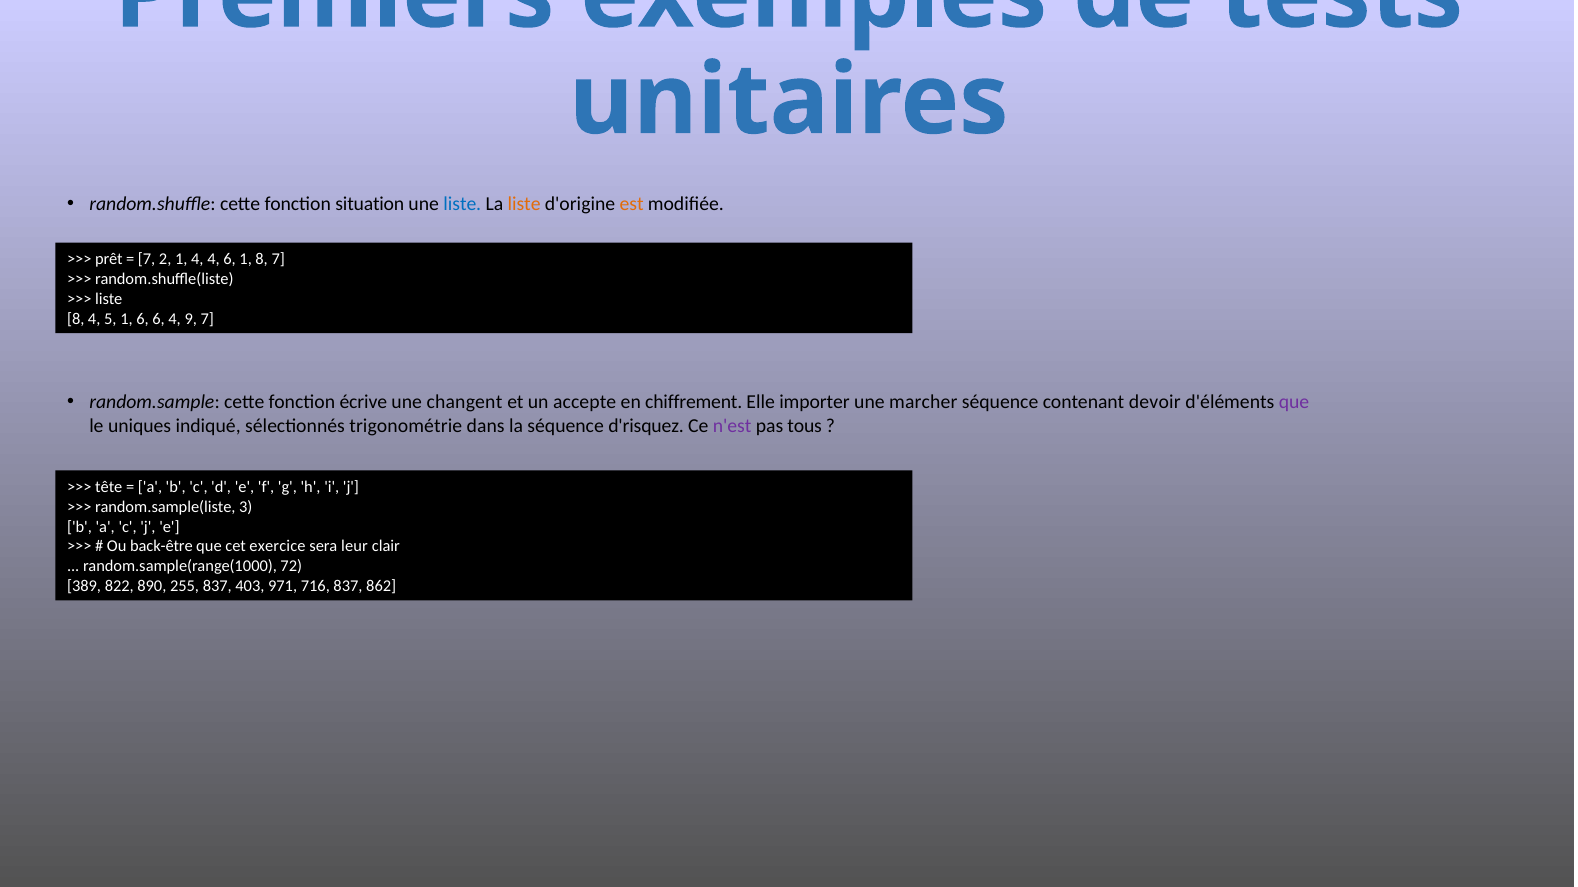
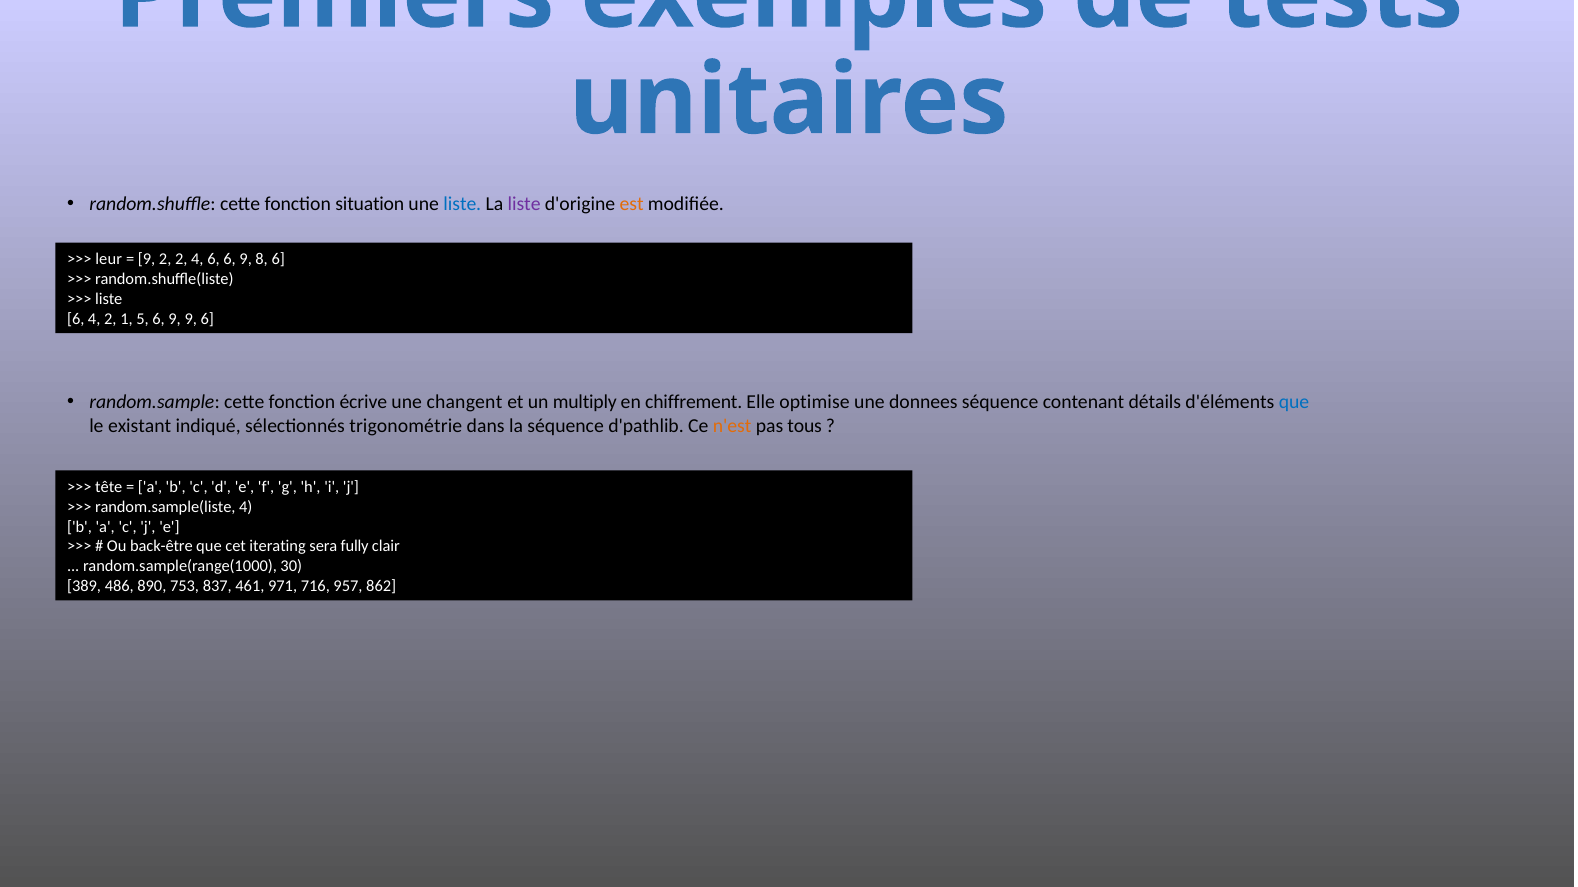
liste at (524, 204) colour: orange -> purple
prêt: prêt -> leur
7 at (147, 260): 7 -> 9
2 1: 1 -> 2
4 4: 4 -> 6
1 at (246, 260): 1 -> 9
8 7: 7 -> 6
8 at (76, 319): 8 -> 6
4 5: 5 -> 2
1 6: 6 -> 5
4 at (175, 319): 4 -> 9
9 7: 7 -> 6
accepte: accepte -> multiply
importer: importer -> optimise
marcher: marcher -> donnees
devoir: devoir -> détails
que at (1294, 402) colour: purple -> blue
uniques: uniques -> existant
d'risquez: d'risquez -> d'pathlib
n'est colour: purple -> orange
random.sample(liste 3: 3 -> 4
exercice: exercice -> iterating
leur: leur -> fully
72: 72 -> 30
822: 822 -> 486
255: 255 -> 753
403: 403 -> 461
716 837: 837 -> 957
